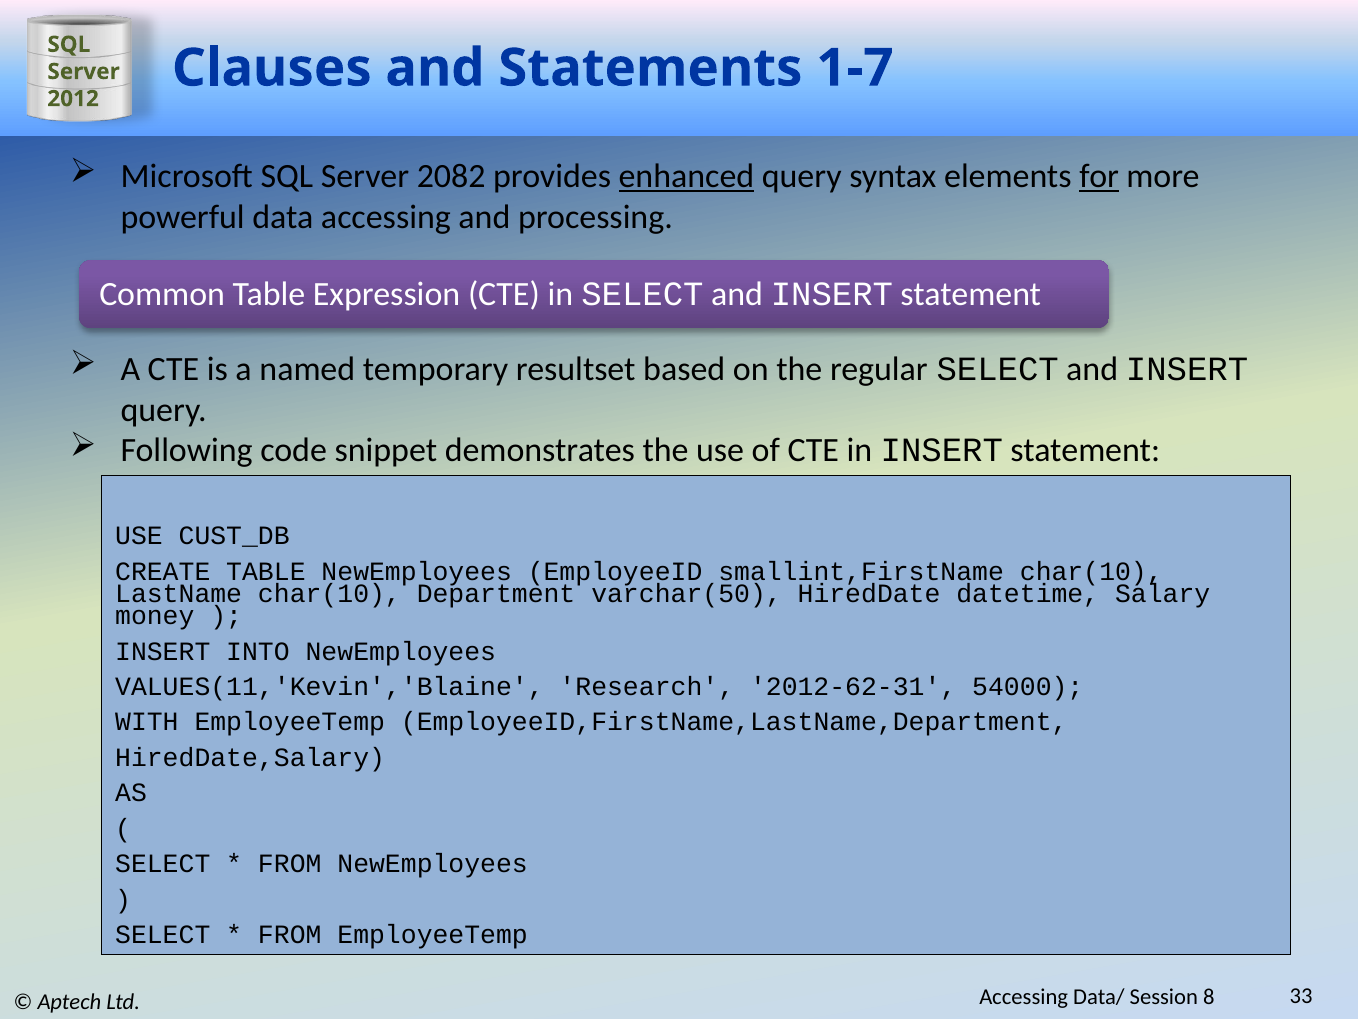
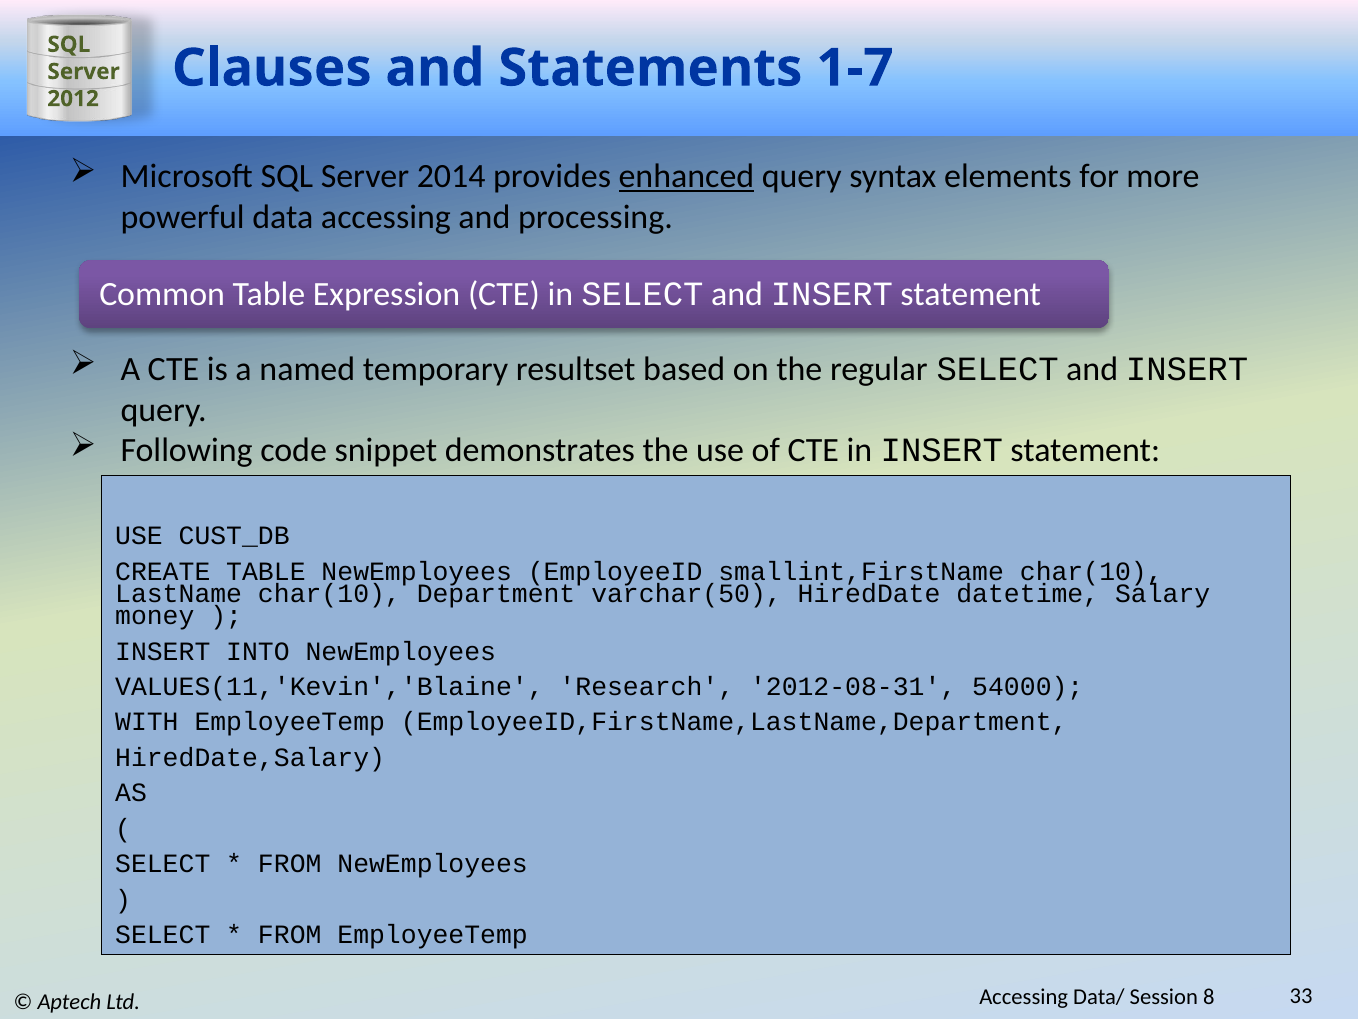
2082: 2082 -> 2014
for underline: present -> none
2012-62-31: 2012-62-31 -> 2012-08-31
